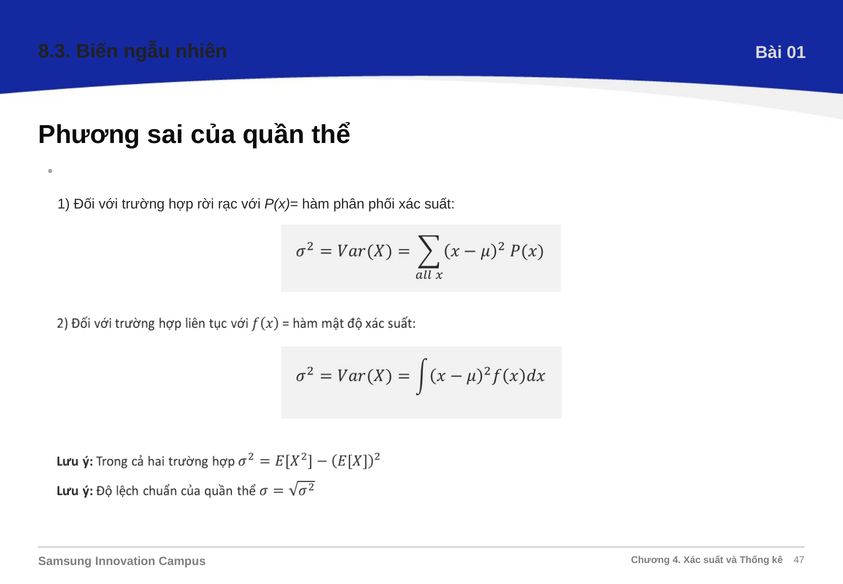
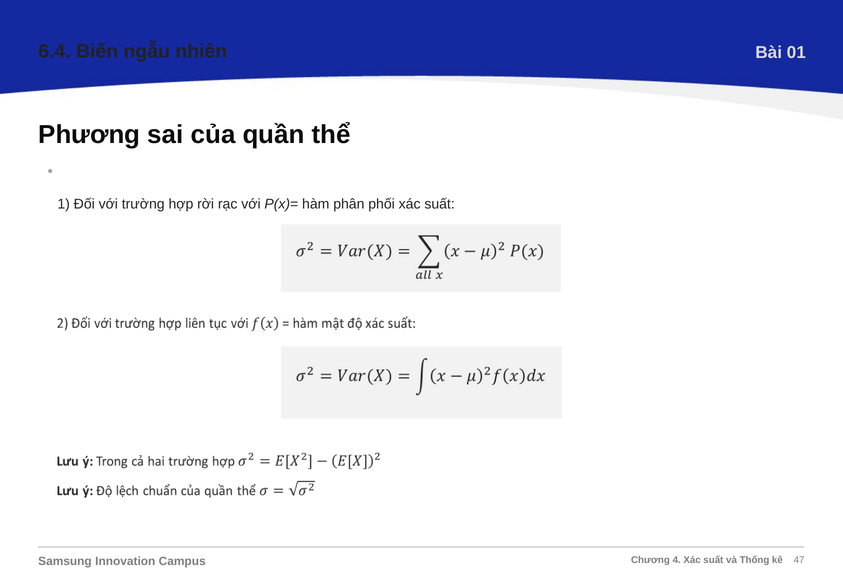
8.3: 8.3 -> 6.4
